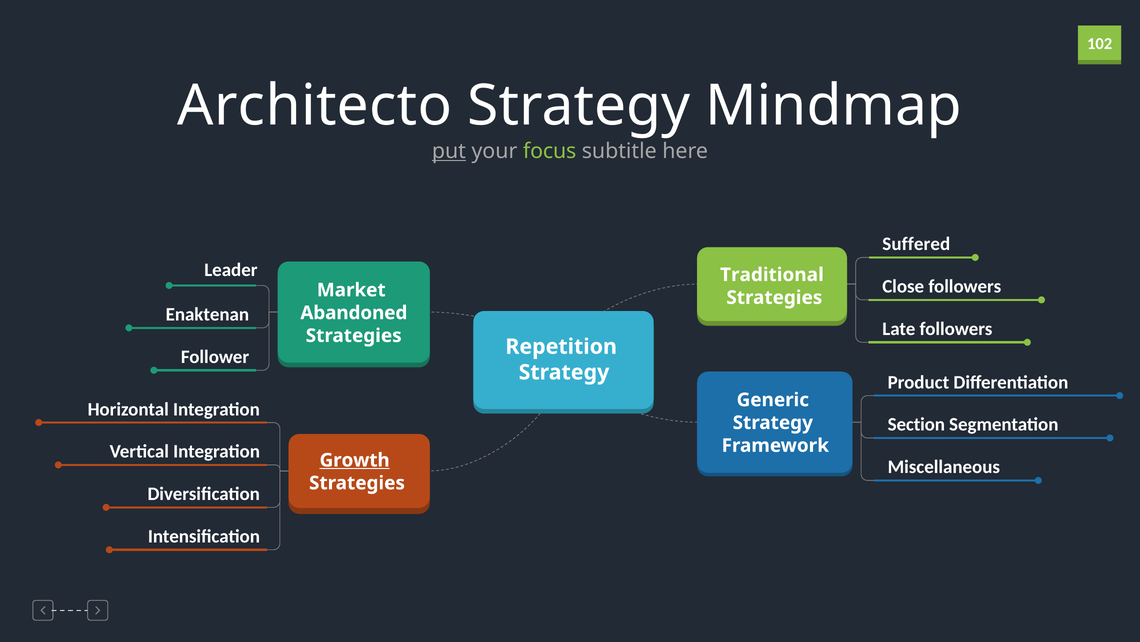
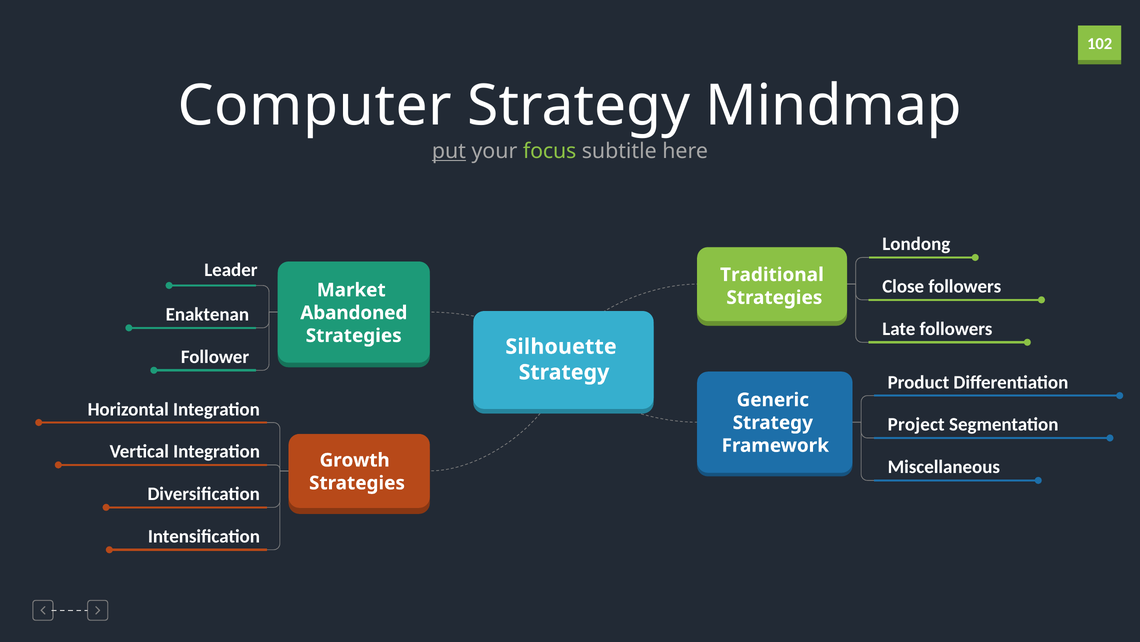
Architecto: Architecto -> Computer
Suffered: Suffered -> Londong
Repetition: Repetition -> Silhouette
Section: Section -> Project
Growth underline: present -> none
